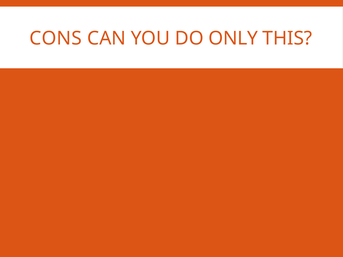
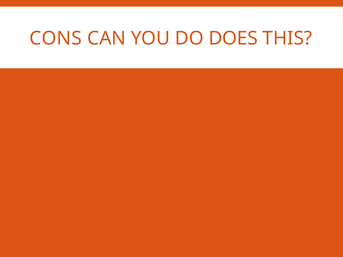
ONLY: ONLY -> DOES
